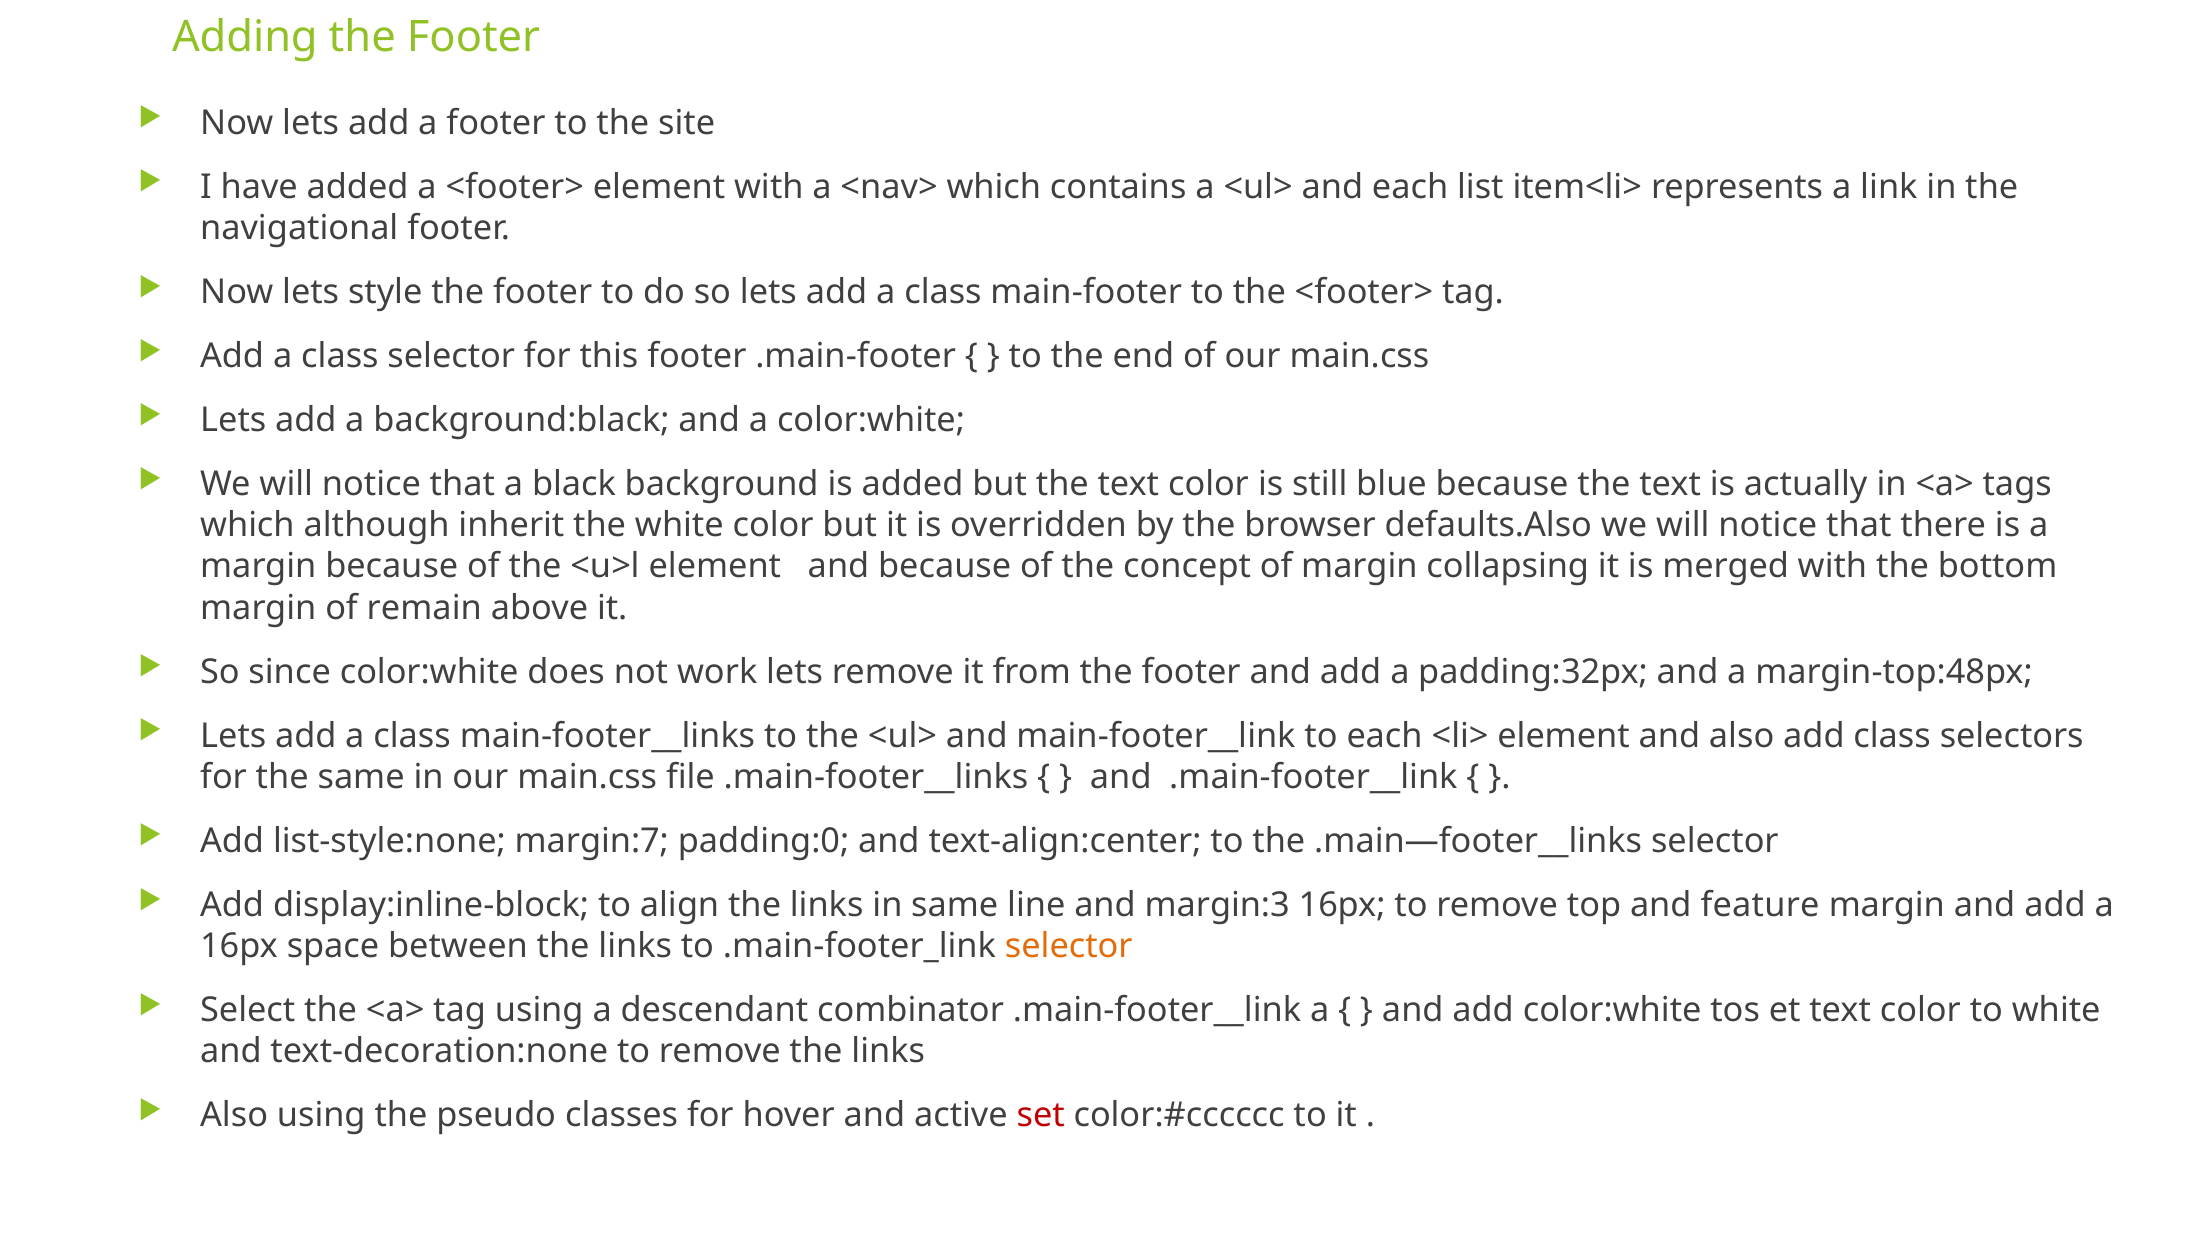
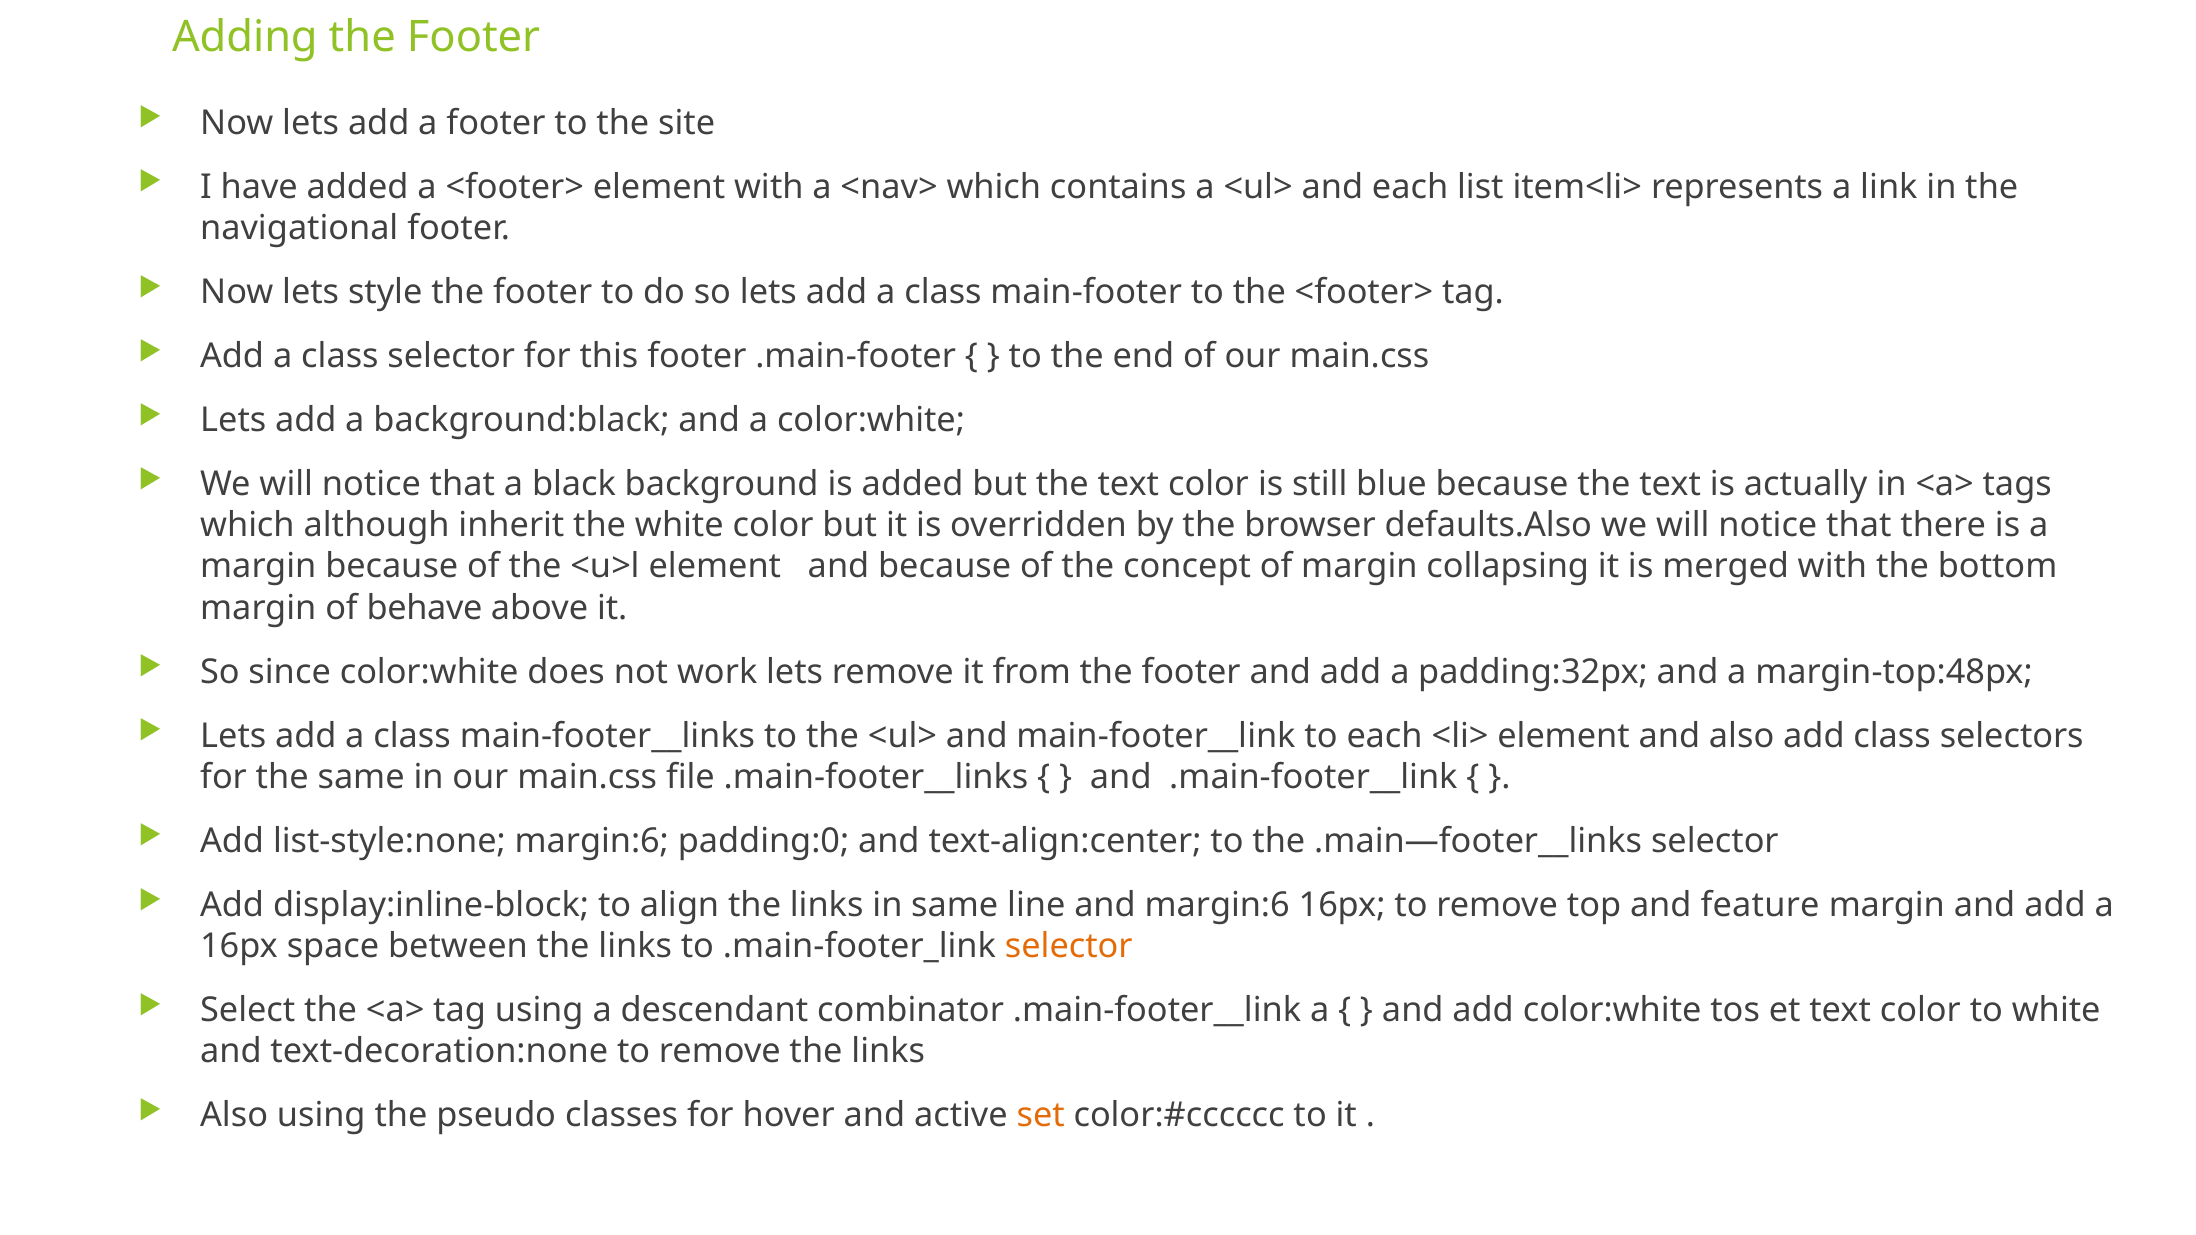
remain: remain -> behave
list-style:none margin:7: margin:7 -> margin:6
and margin:3: margin:3 -> margin:6
set colour: red -> orange
